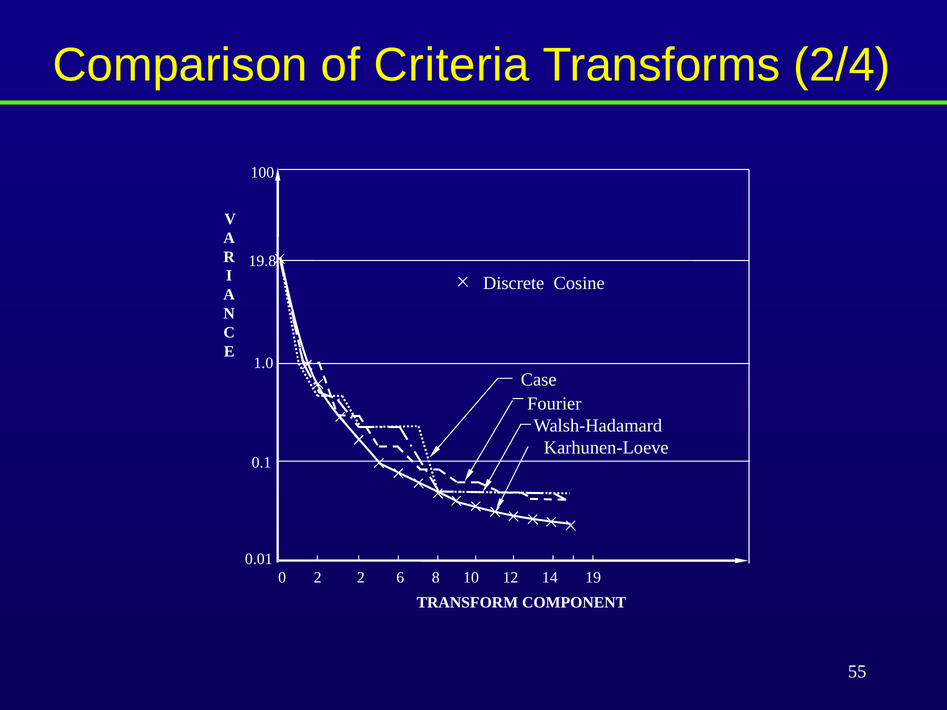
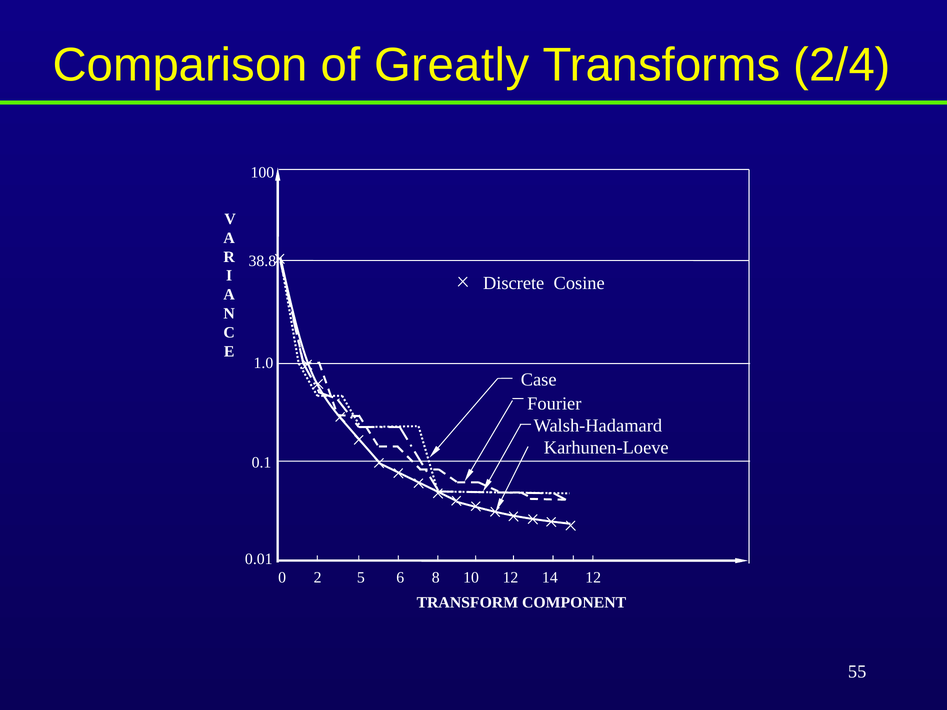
Criteria: Criteria -> Greatly
19.8: 19.8 -> 38.8
2 2: 2 -> 5
14 19: 19 -> 12
